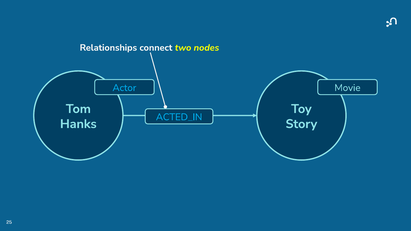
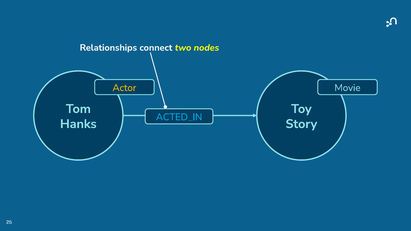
Actor colour: light blue -> yellow
